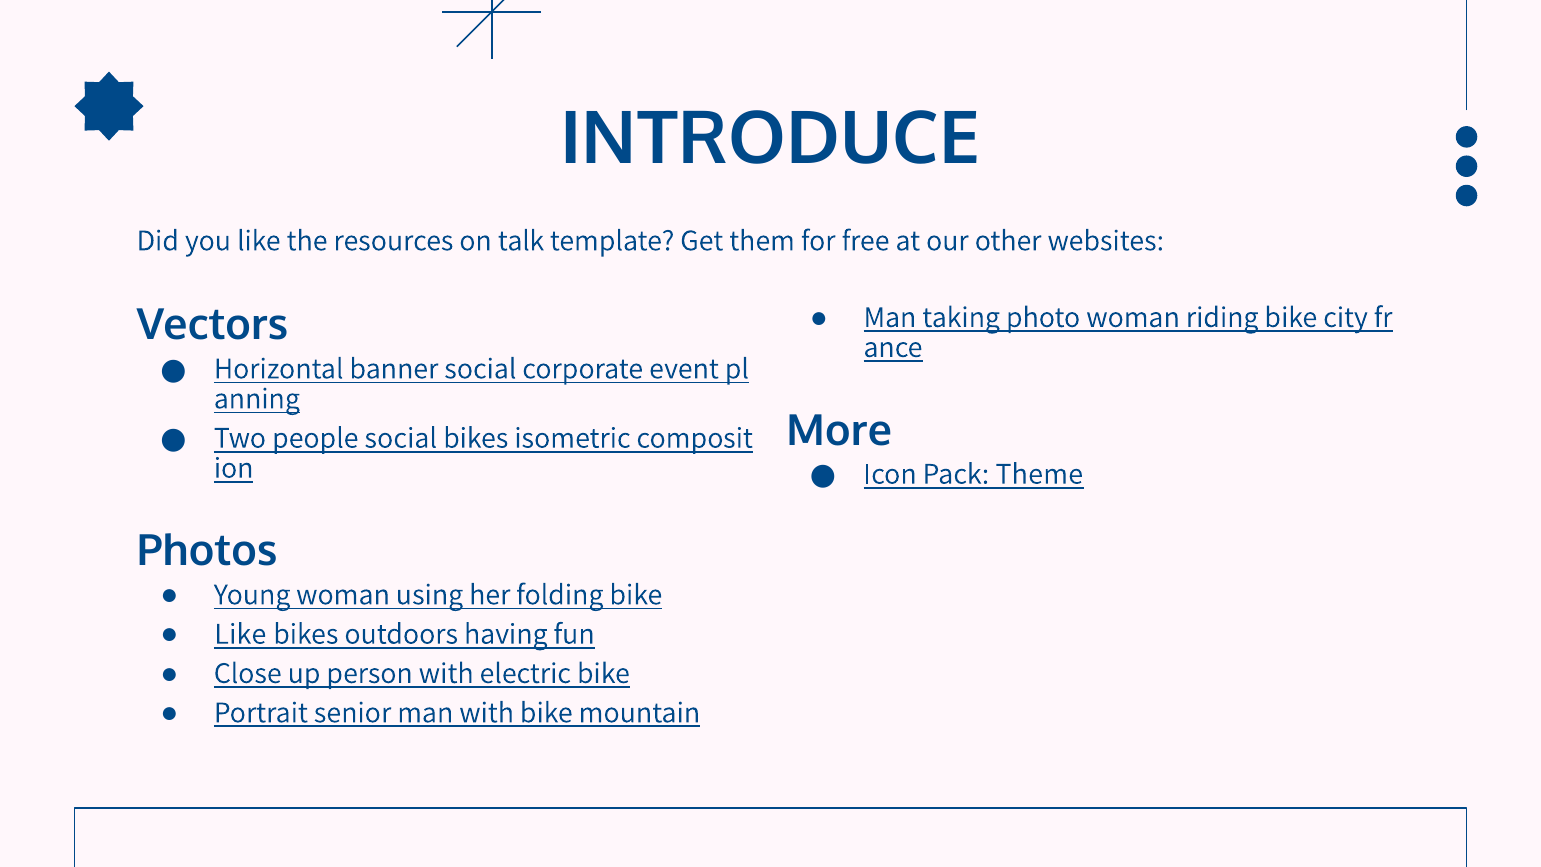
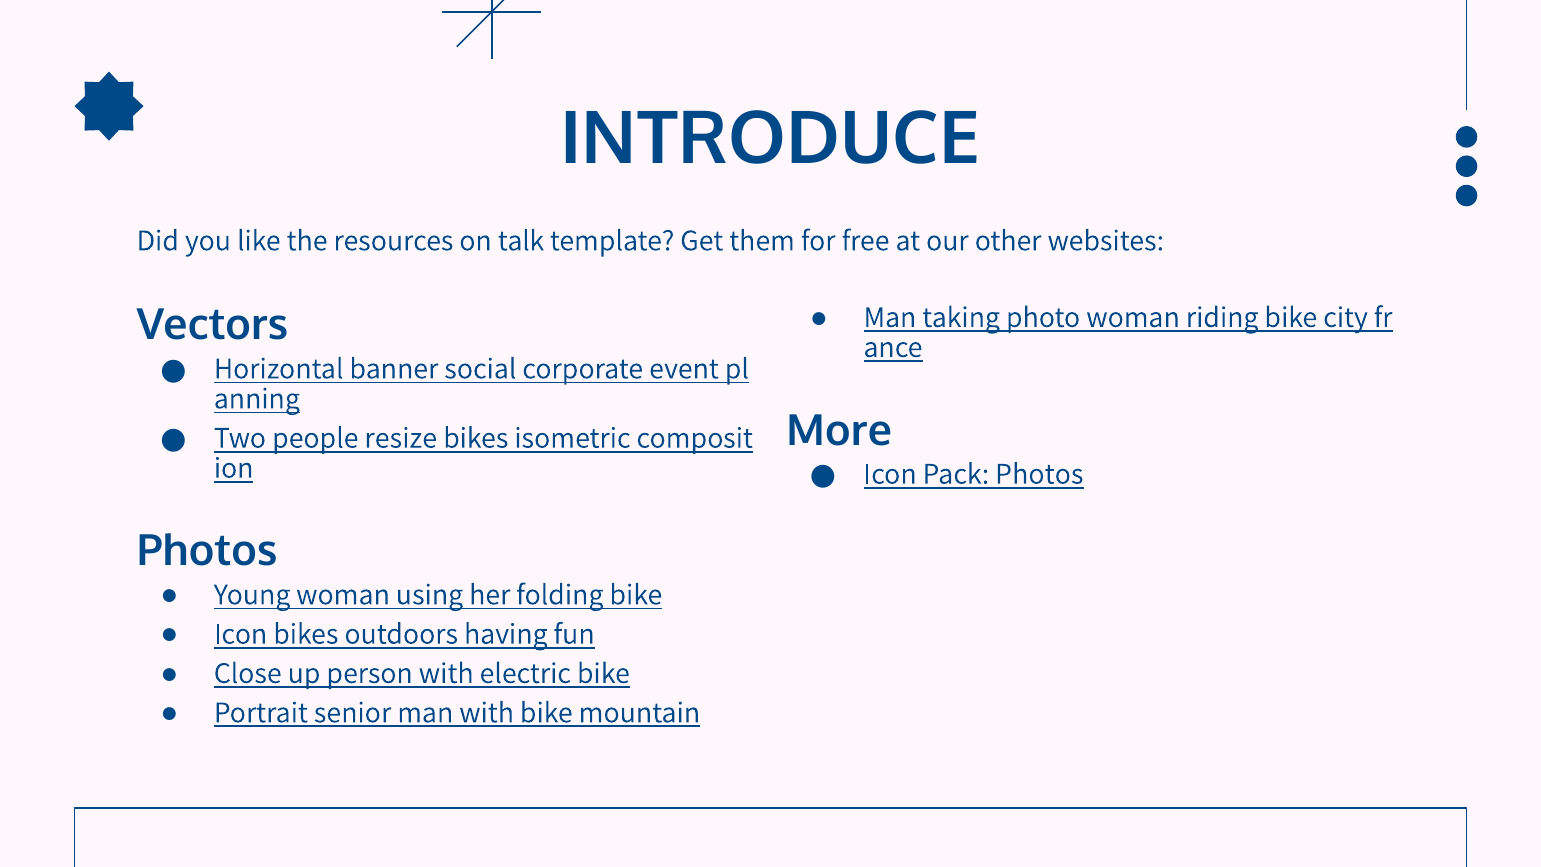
people social: social -> resize
Pack Theme: Theme -> Photos
Like at (240, 634): Like -> Icon
